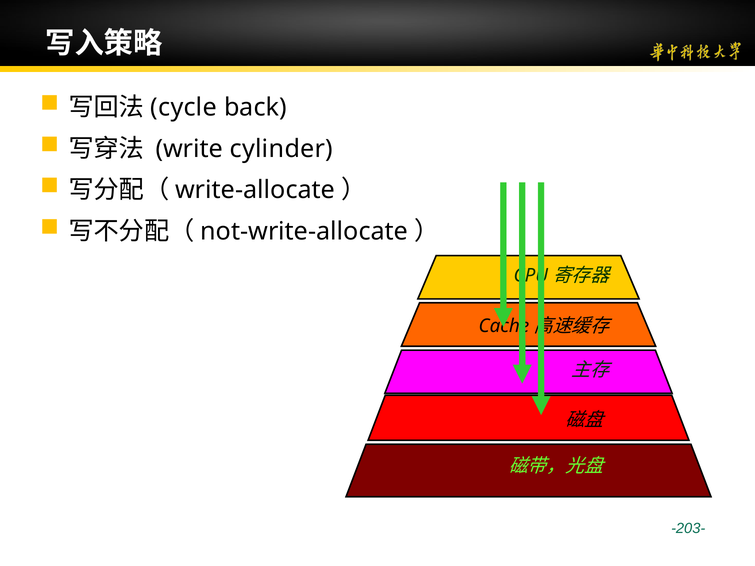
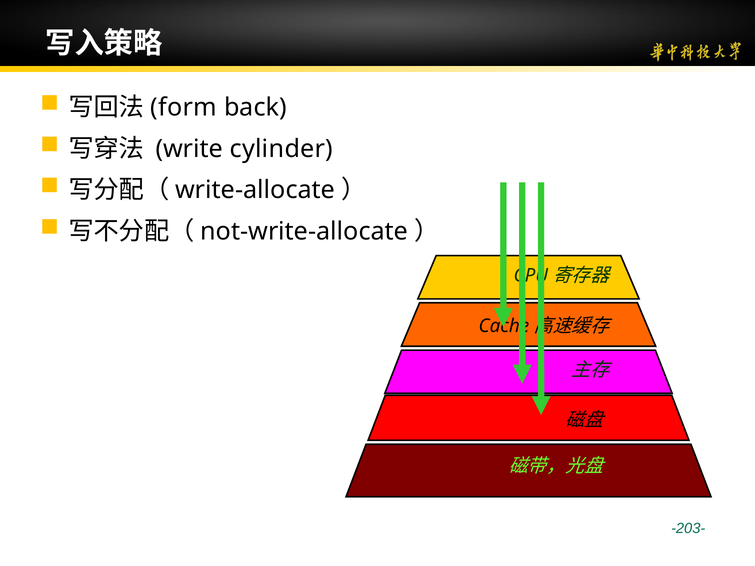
cycle: cycle -> form
